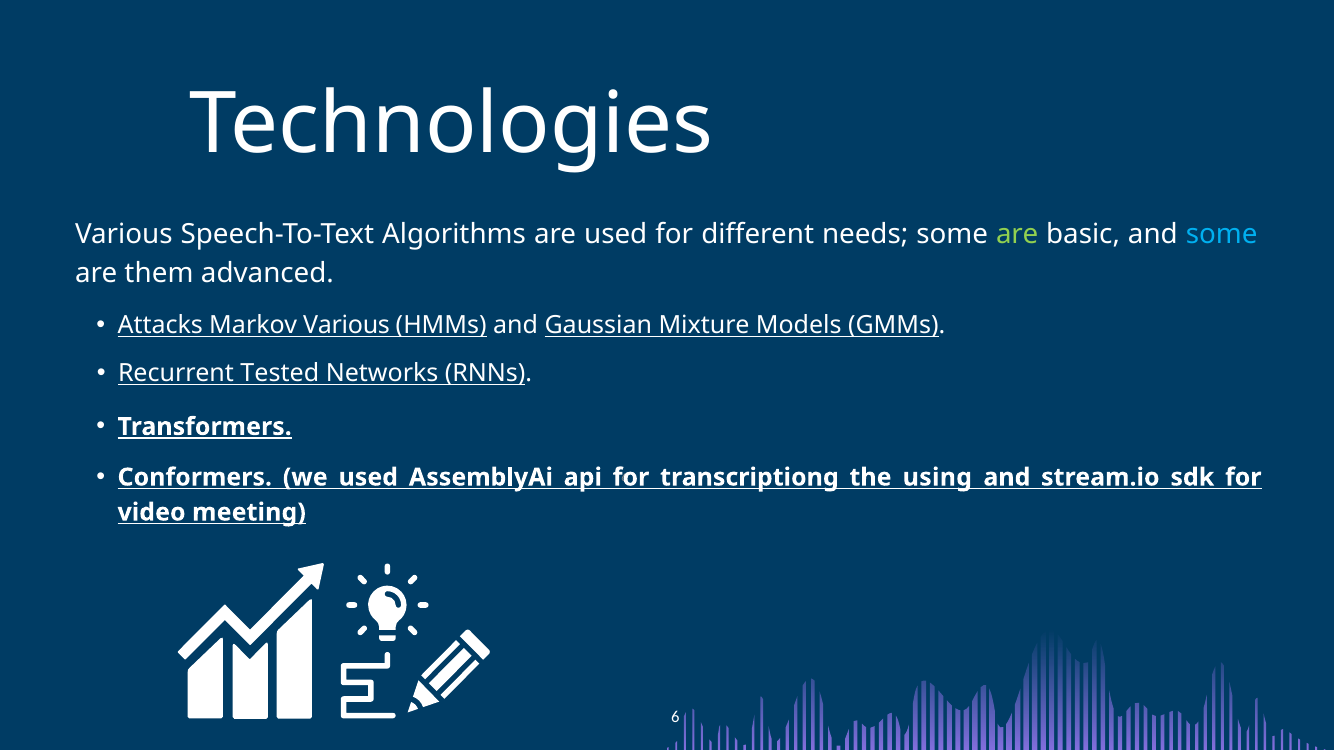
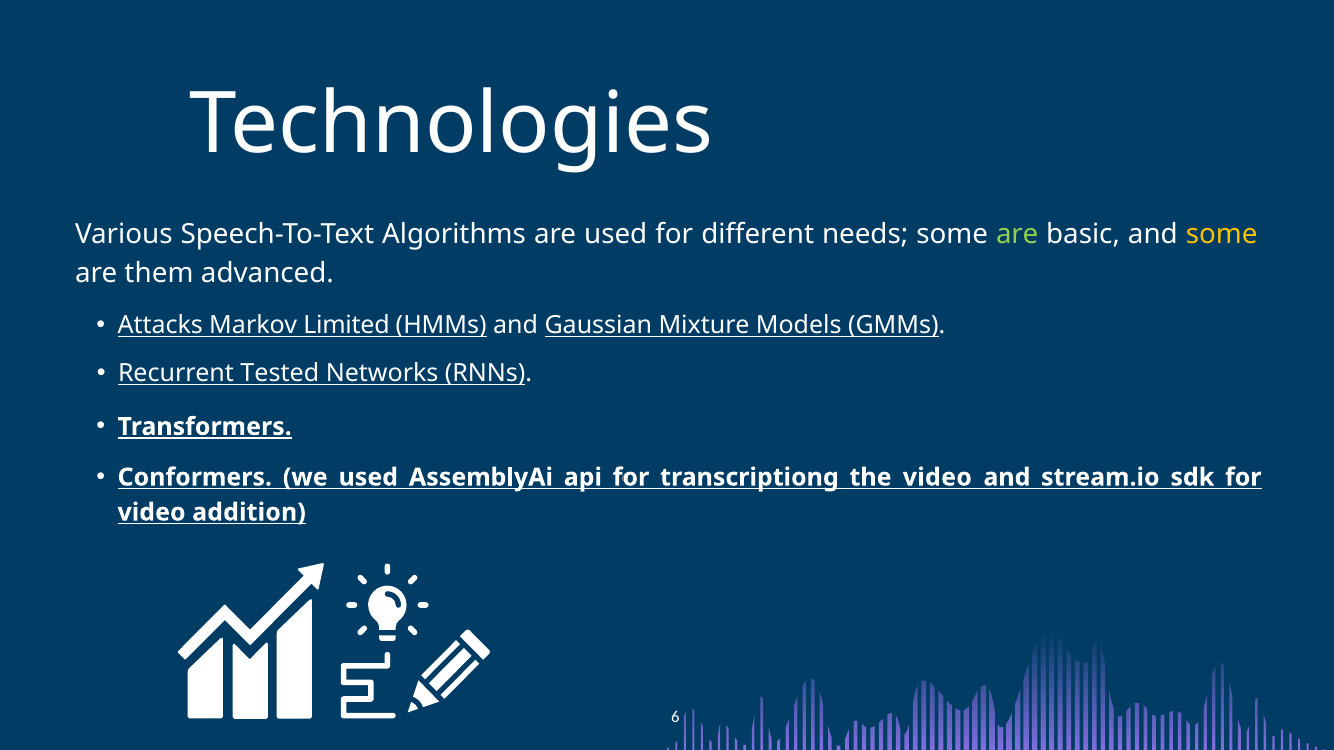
some at (1222, 235) colour: light blue -> yellow
Markov Various: Various -> Limited
the using: using -> video
meeting: meeting -> addition
